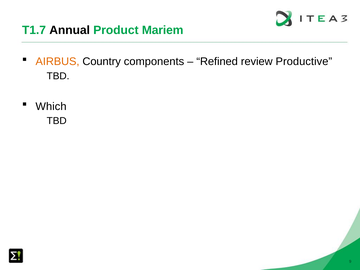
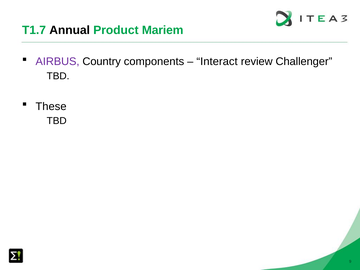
AIRBUS colour: orange -> purple
Refined: Refined -> Interact
Productive: Productive -> Challenger
Which: Which -> These
